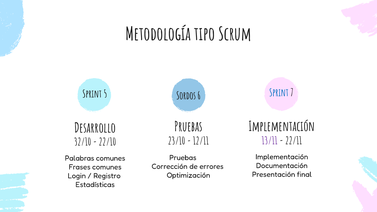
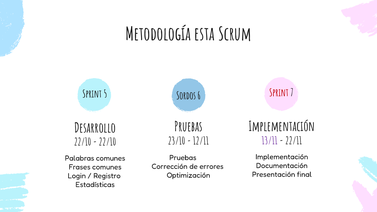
tipo: tipo -> esta
Sprint at (279, 93) colour: blue -> red
32/10 at (83, 142): 32/10 -> 22/10
